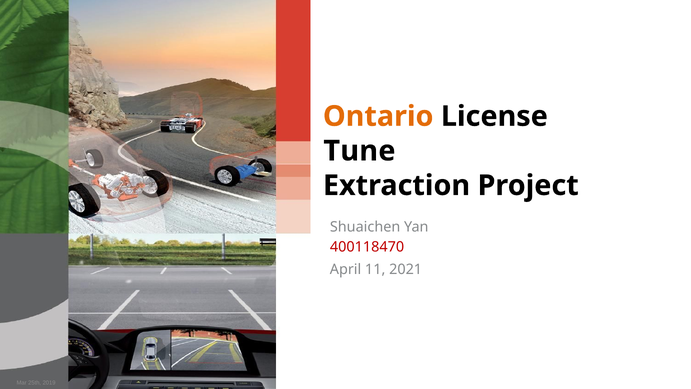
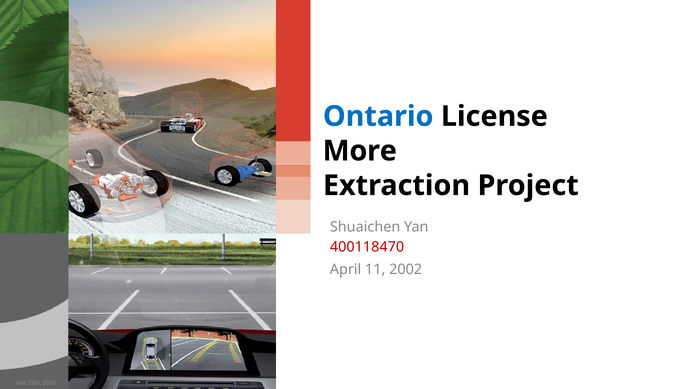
Ontario colour: orange -> blue
Tune: Tune -> More
2021: 2021 -> 2002
